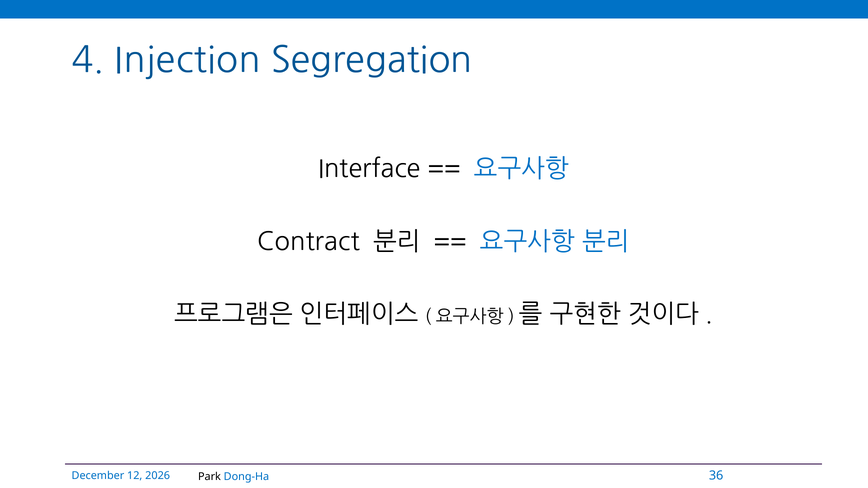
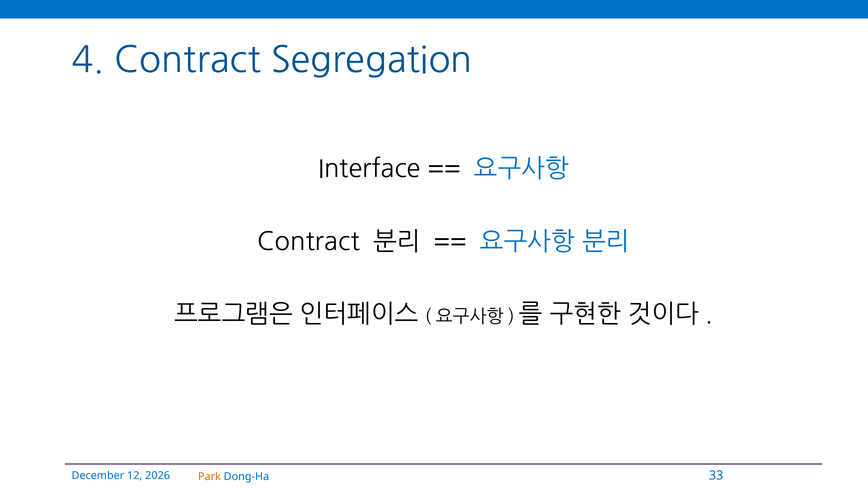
4 Injection: Injection -> Contract
36: 36 -> 33
Park colour: black -> orange
